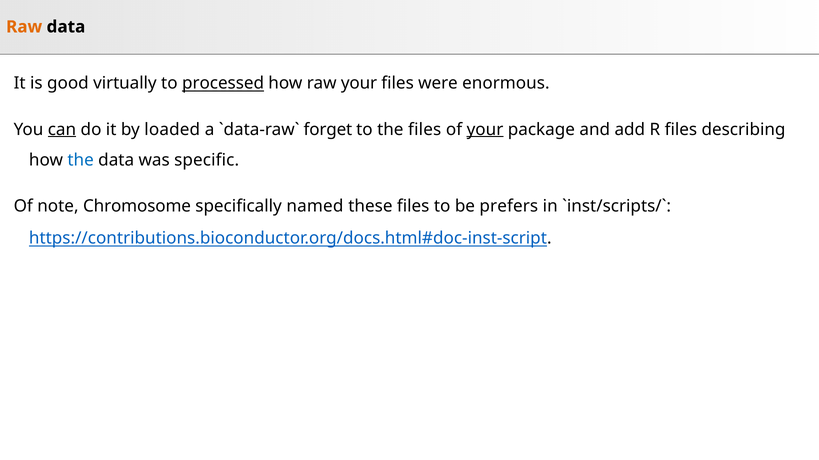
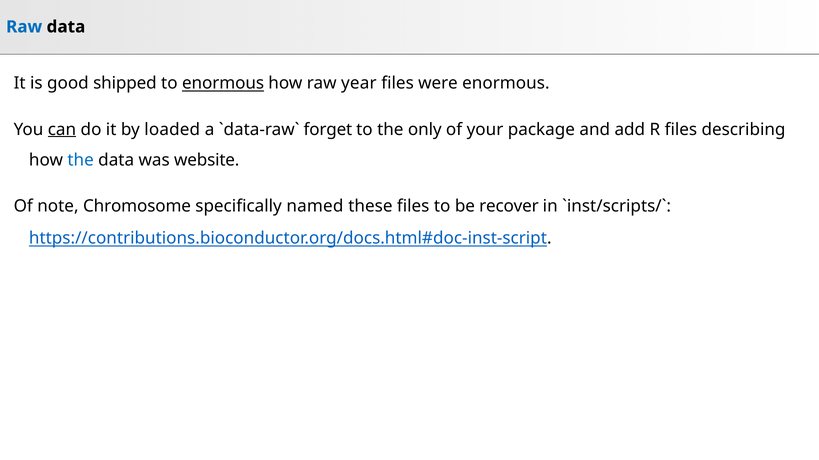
Raw at (24, 27) colour: orange -> blue
virtually: virtually -> shipped
to processed: processed -> enormous
raw your: your -> year
the files: files -> only
your at (485, 130) underline: present -> none
specific: specific -> website
prefers: prefers -> recover
